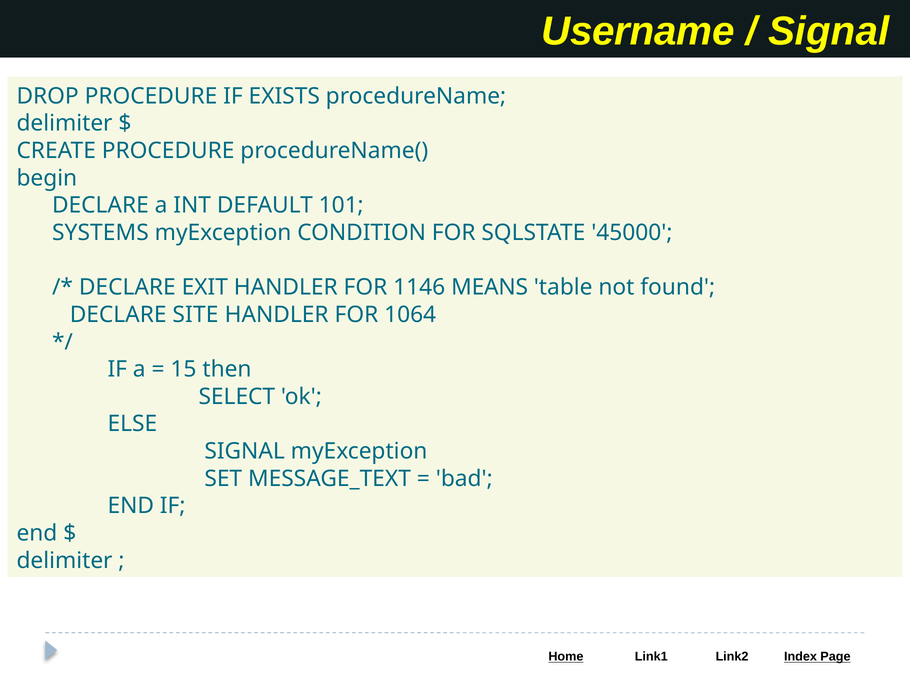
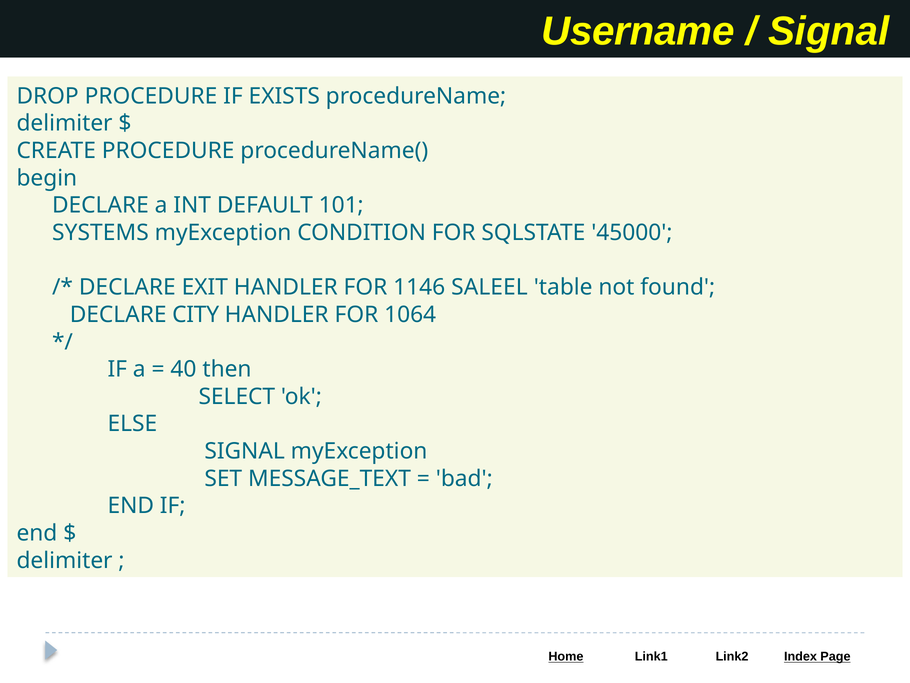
MEANS: MEANS -> SALEEL
SITE: SITE -> CITY
15: 15 -> 40
